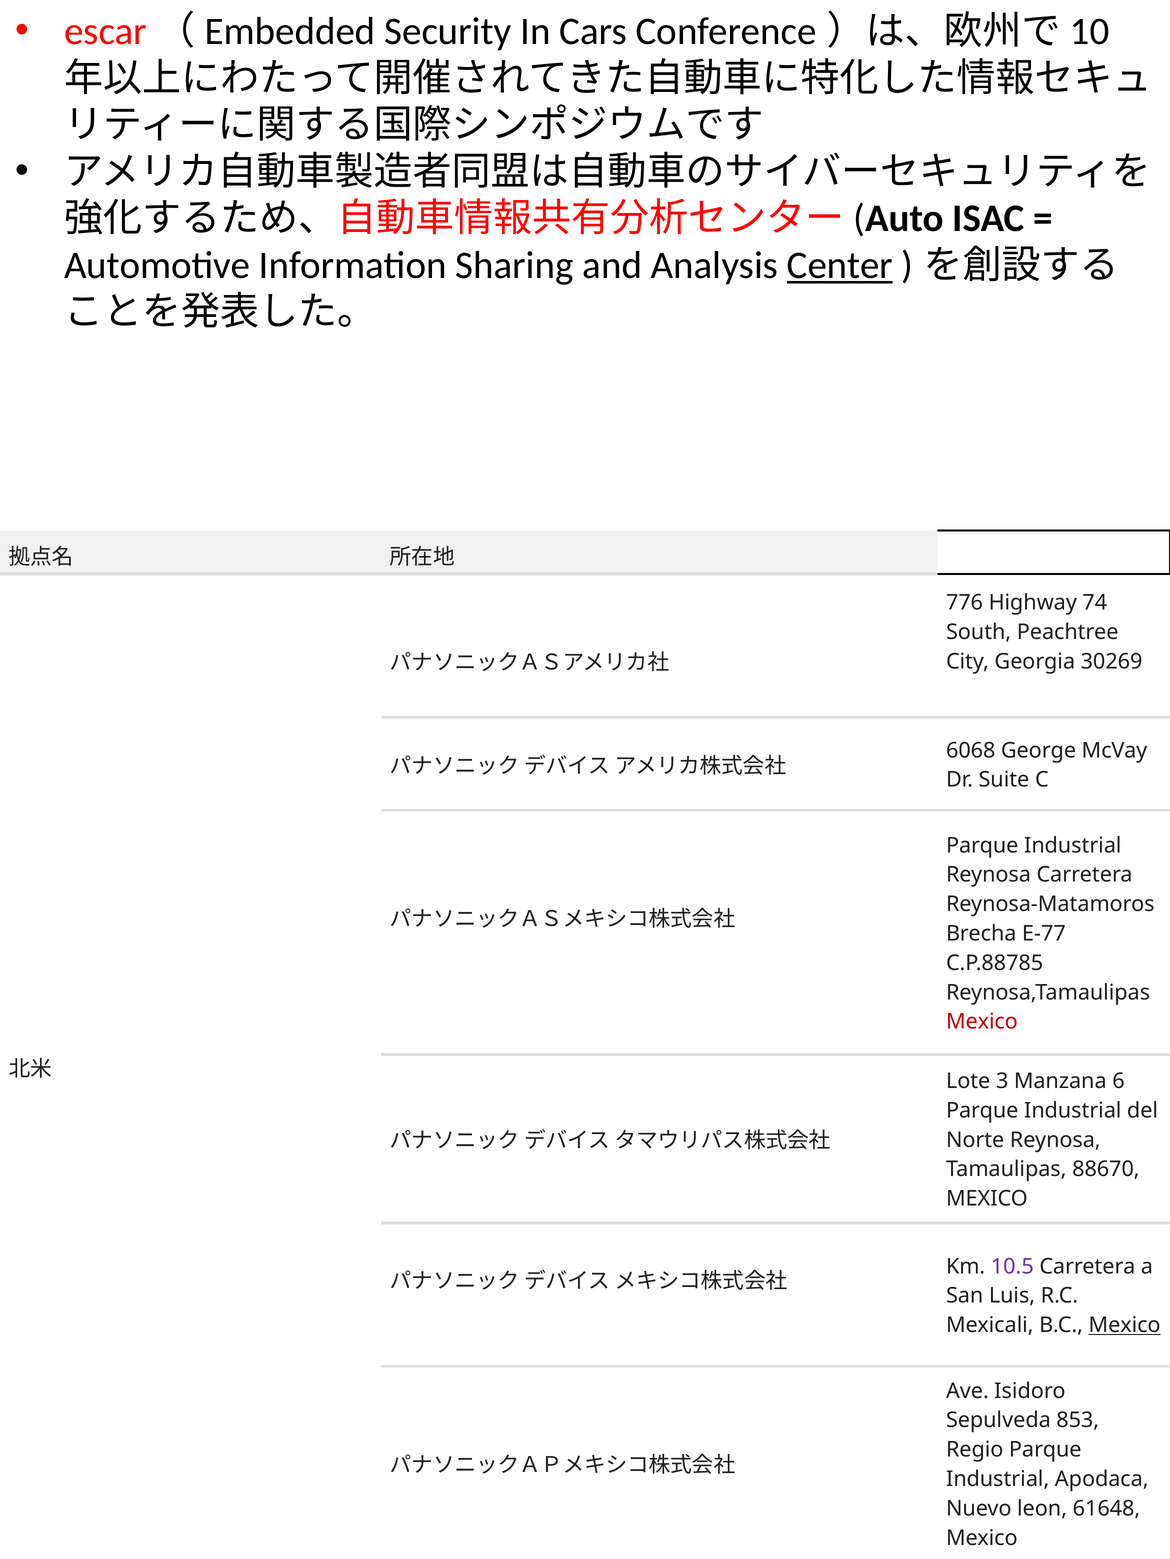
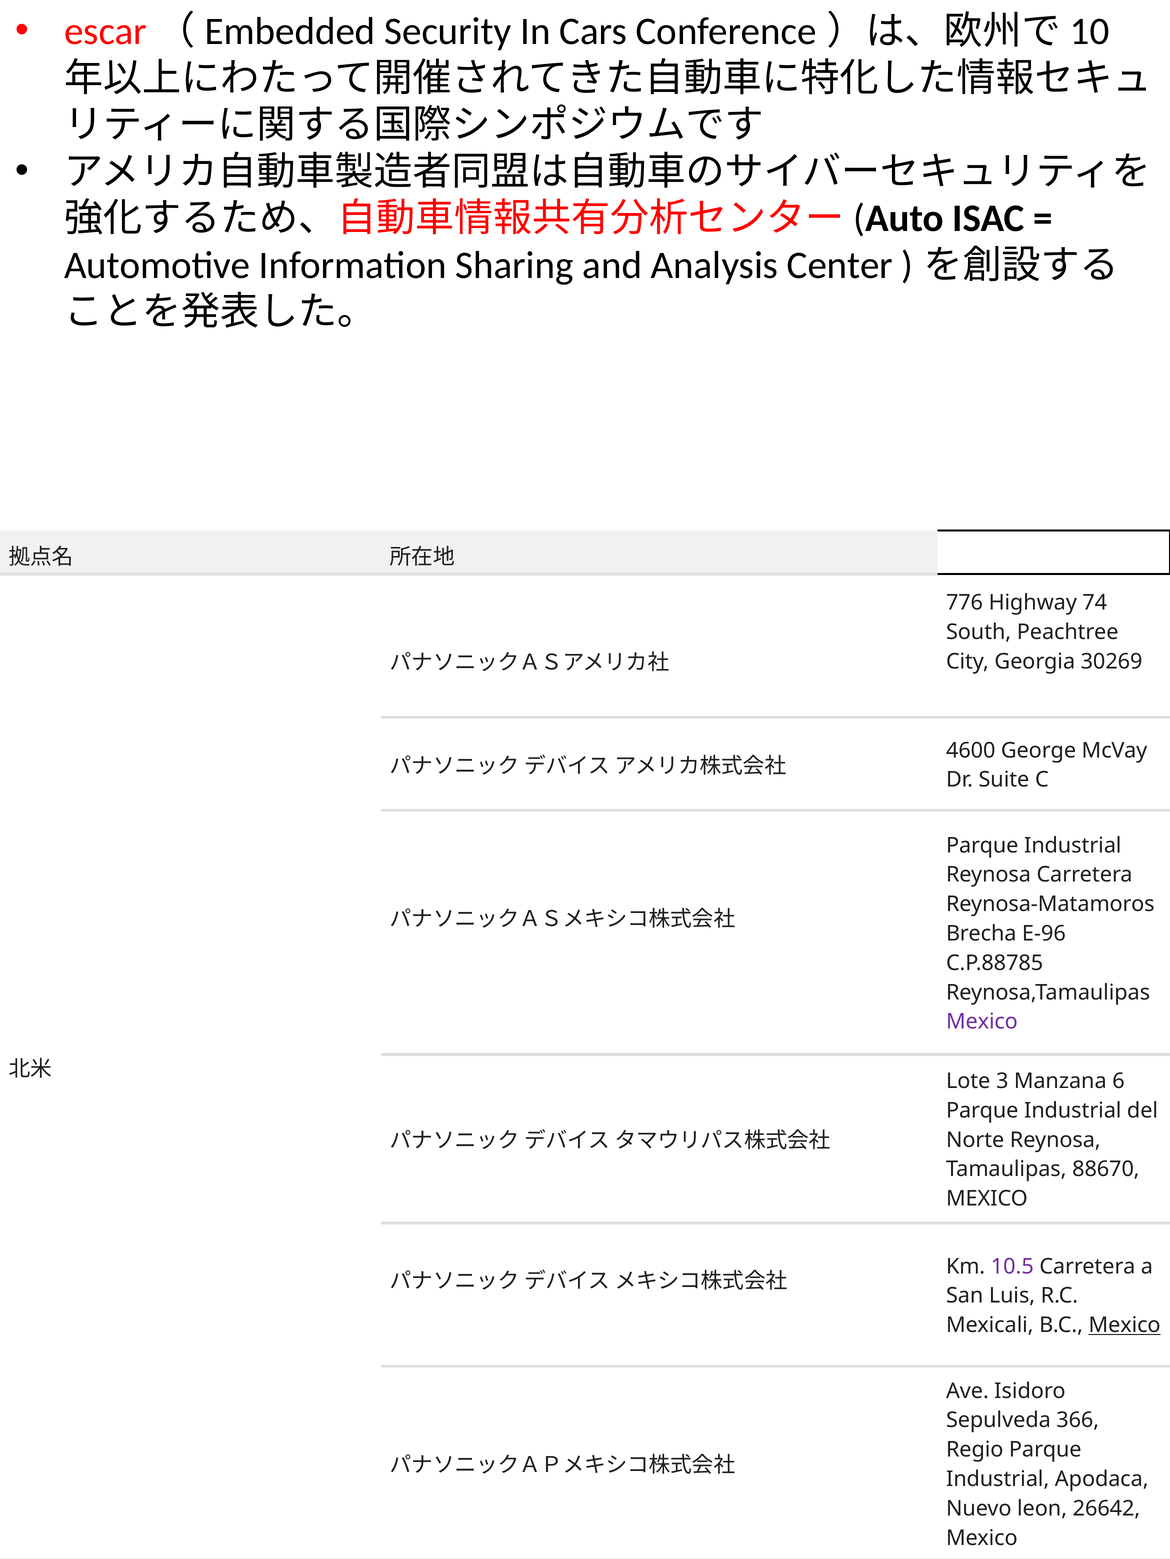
Center underline: present -> none
6068: 6068 -> 4600
E-77: E-77 -> E-96
Mexico at (982, 1022) colour: red -> purple
853: 853 -> 366
61648: 61648 -> 26642
